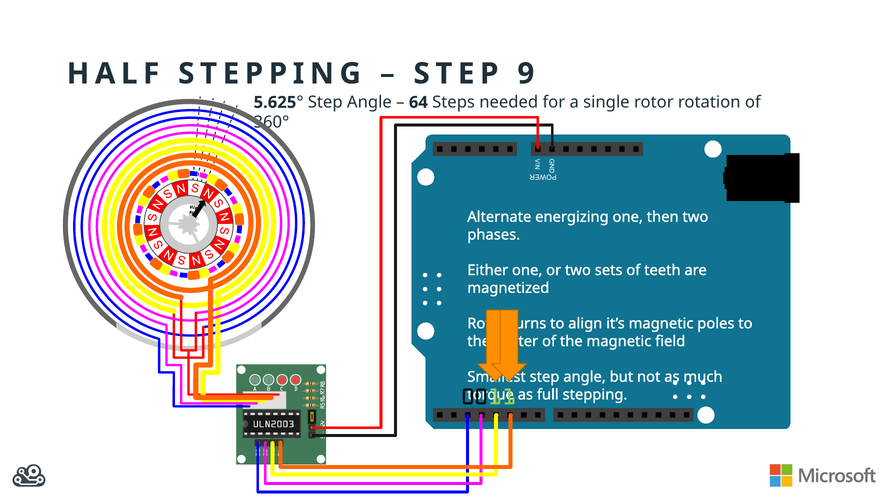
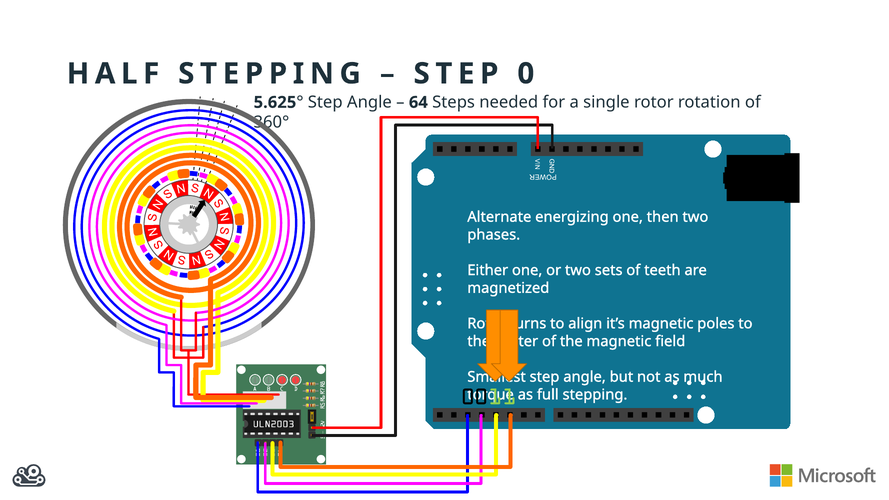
9: 9 -> 0
